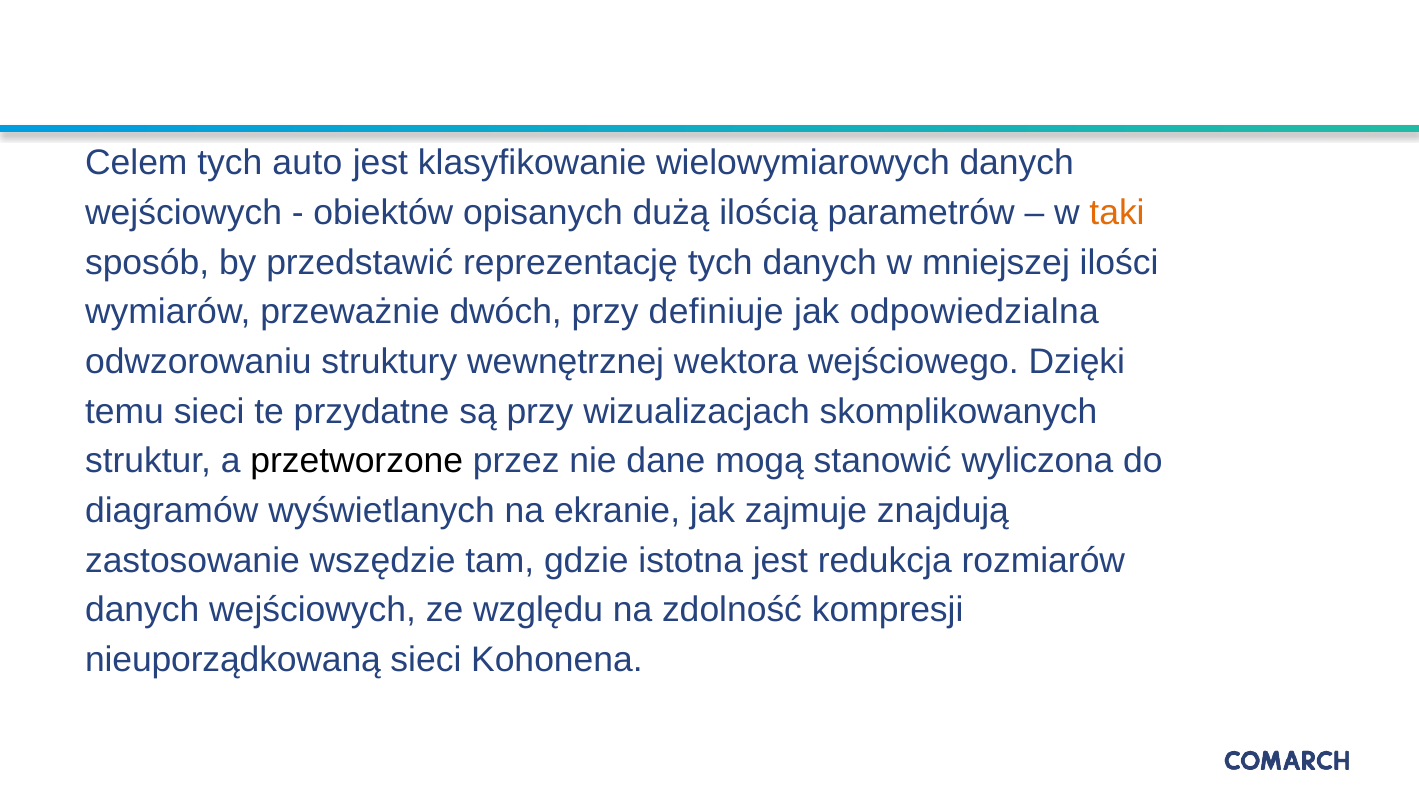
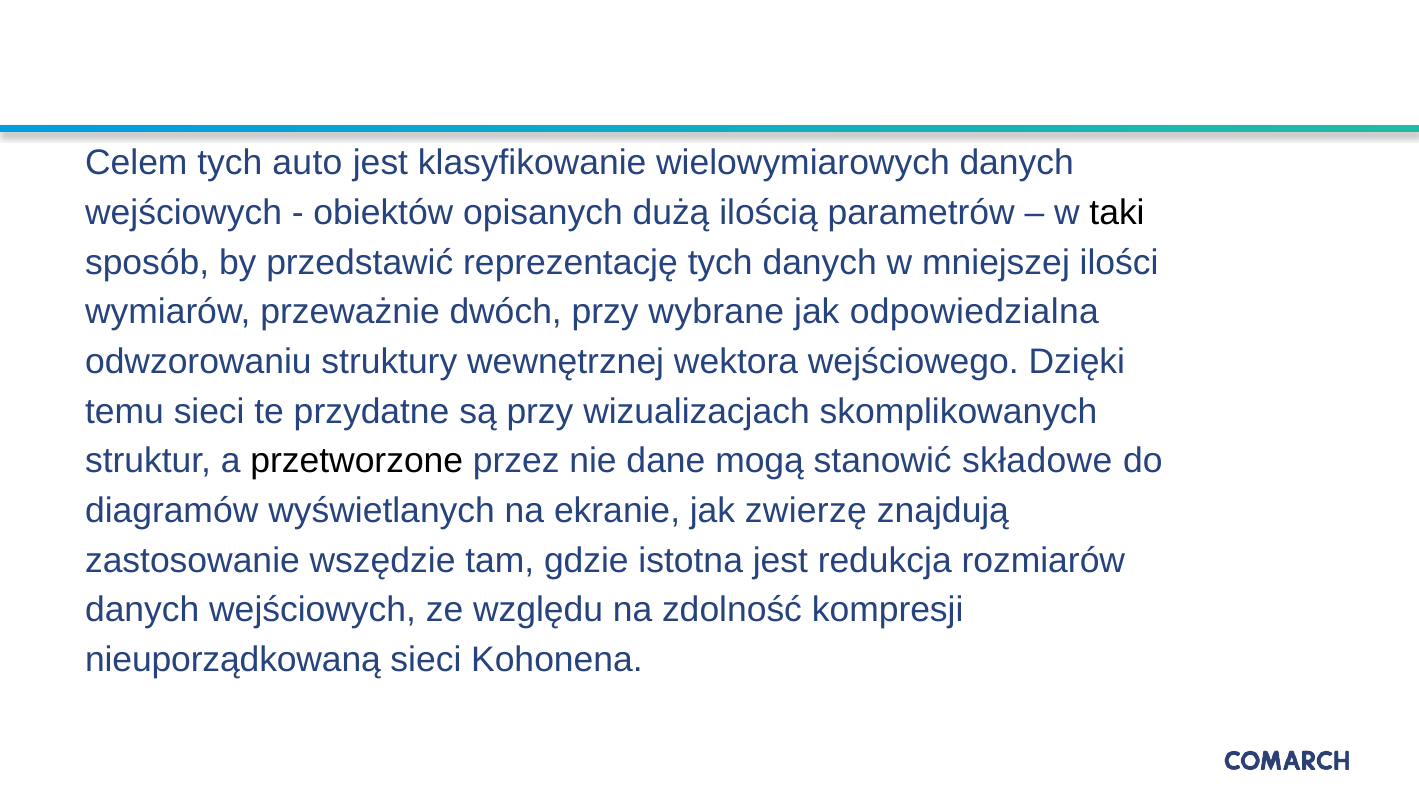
taki colour: orange -> black
definiuje: definiuje -> wybrane
wyliczona: wyliczona -> składowe
zajmuje: zajmuje -> zwierzę
